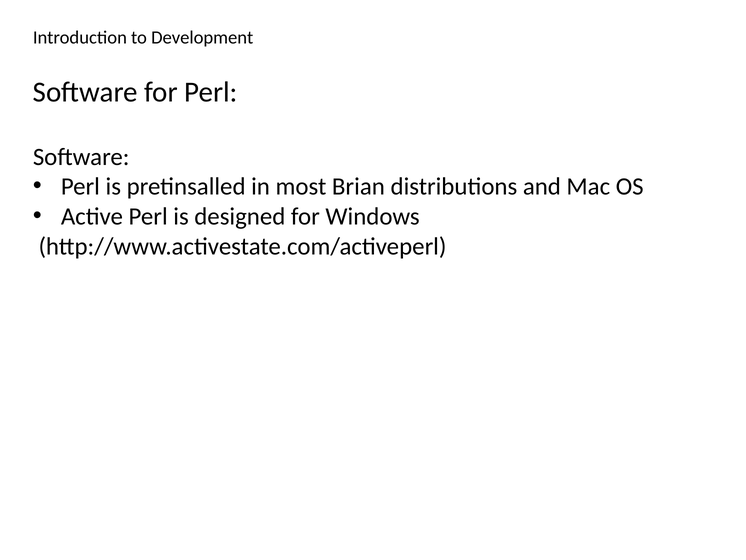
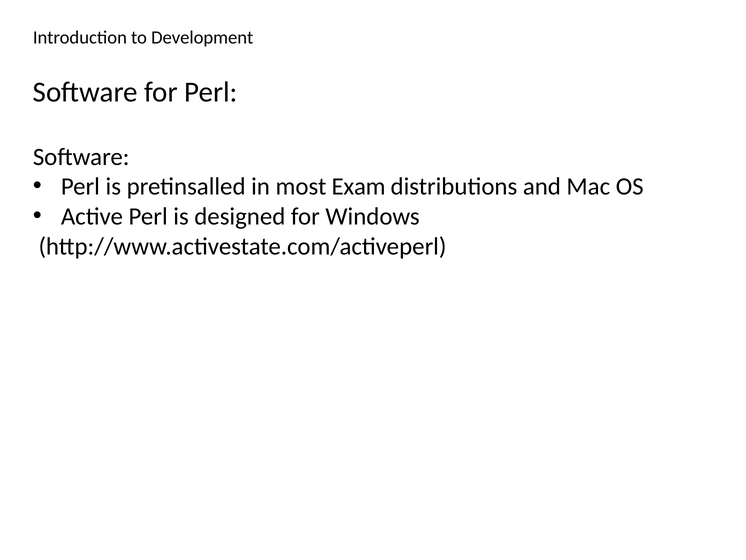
Brian: Brian -> Exam
